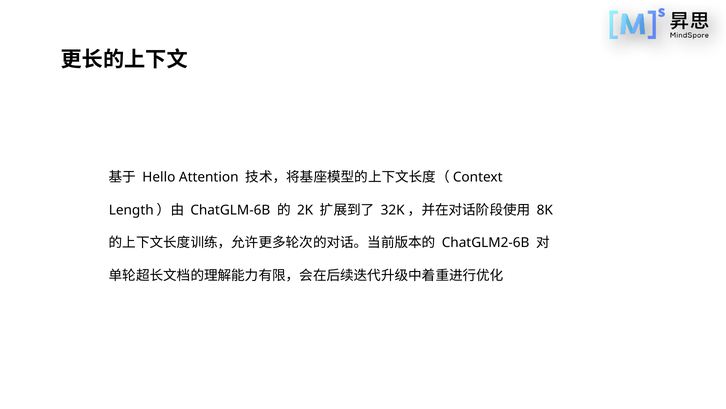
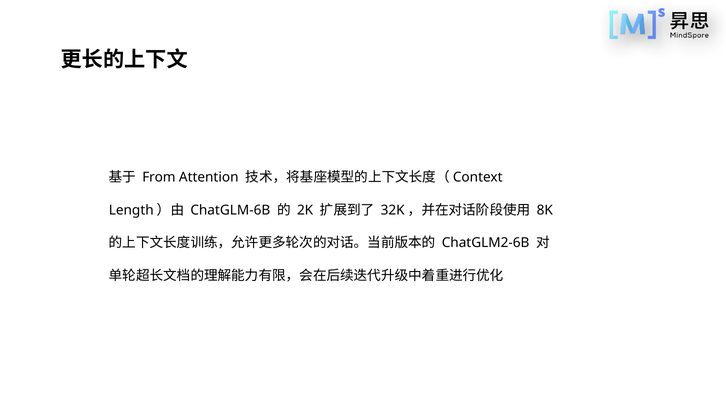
Hello: Hello -> From
